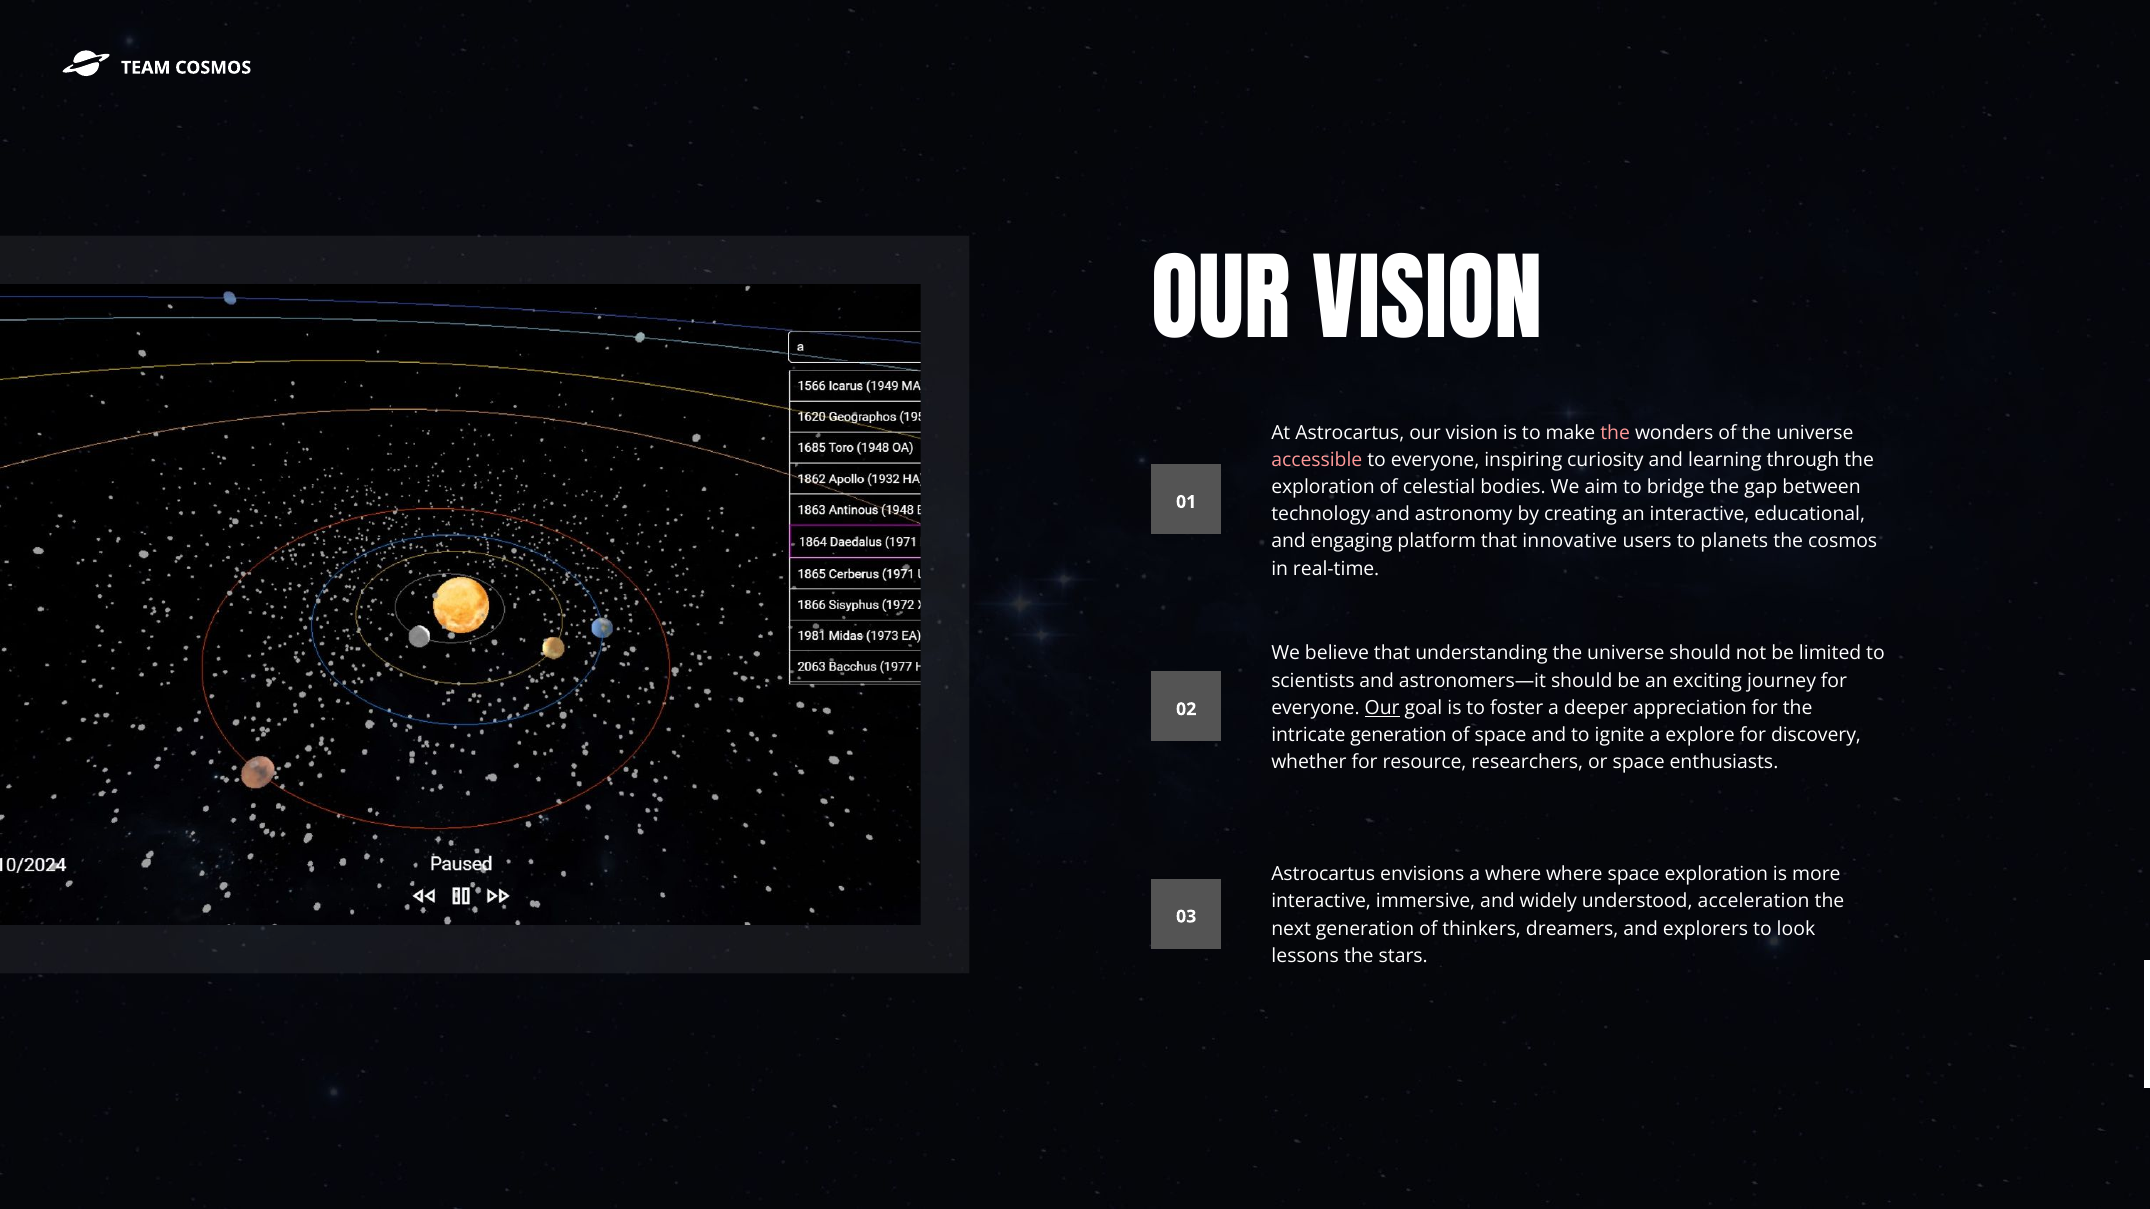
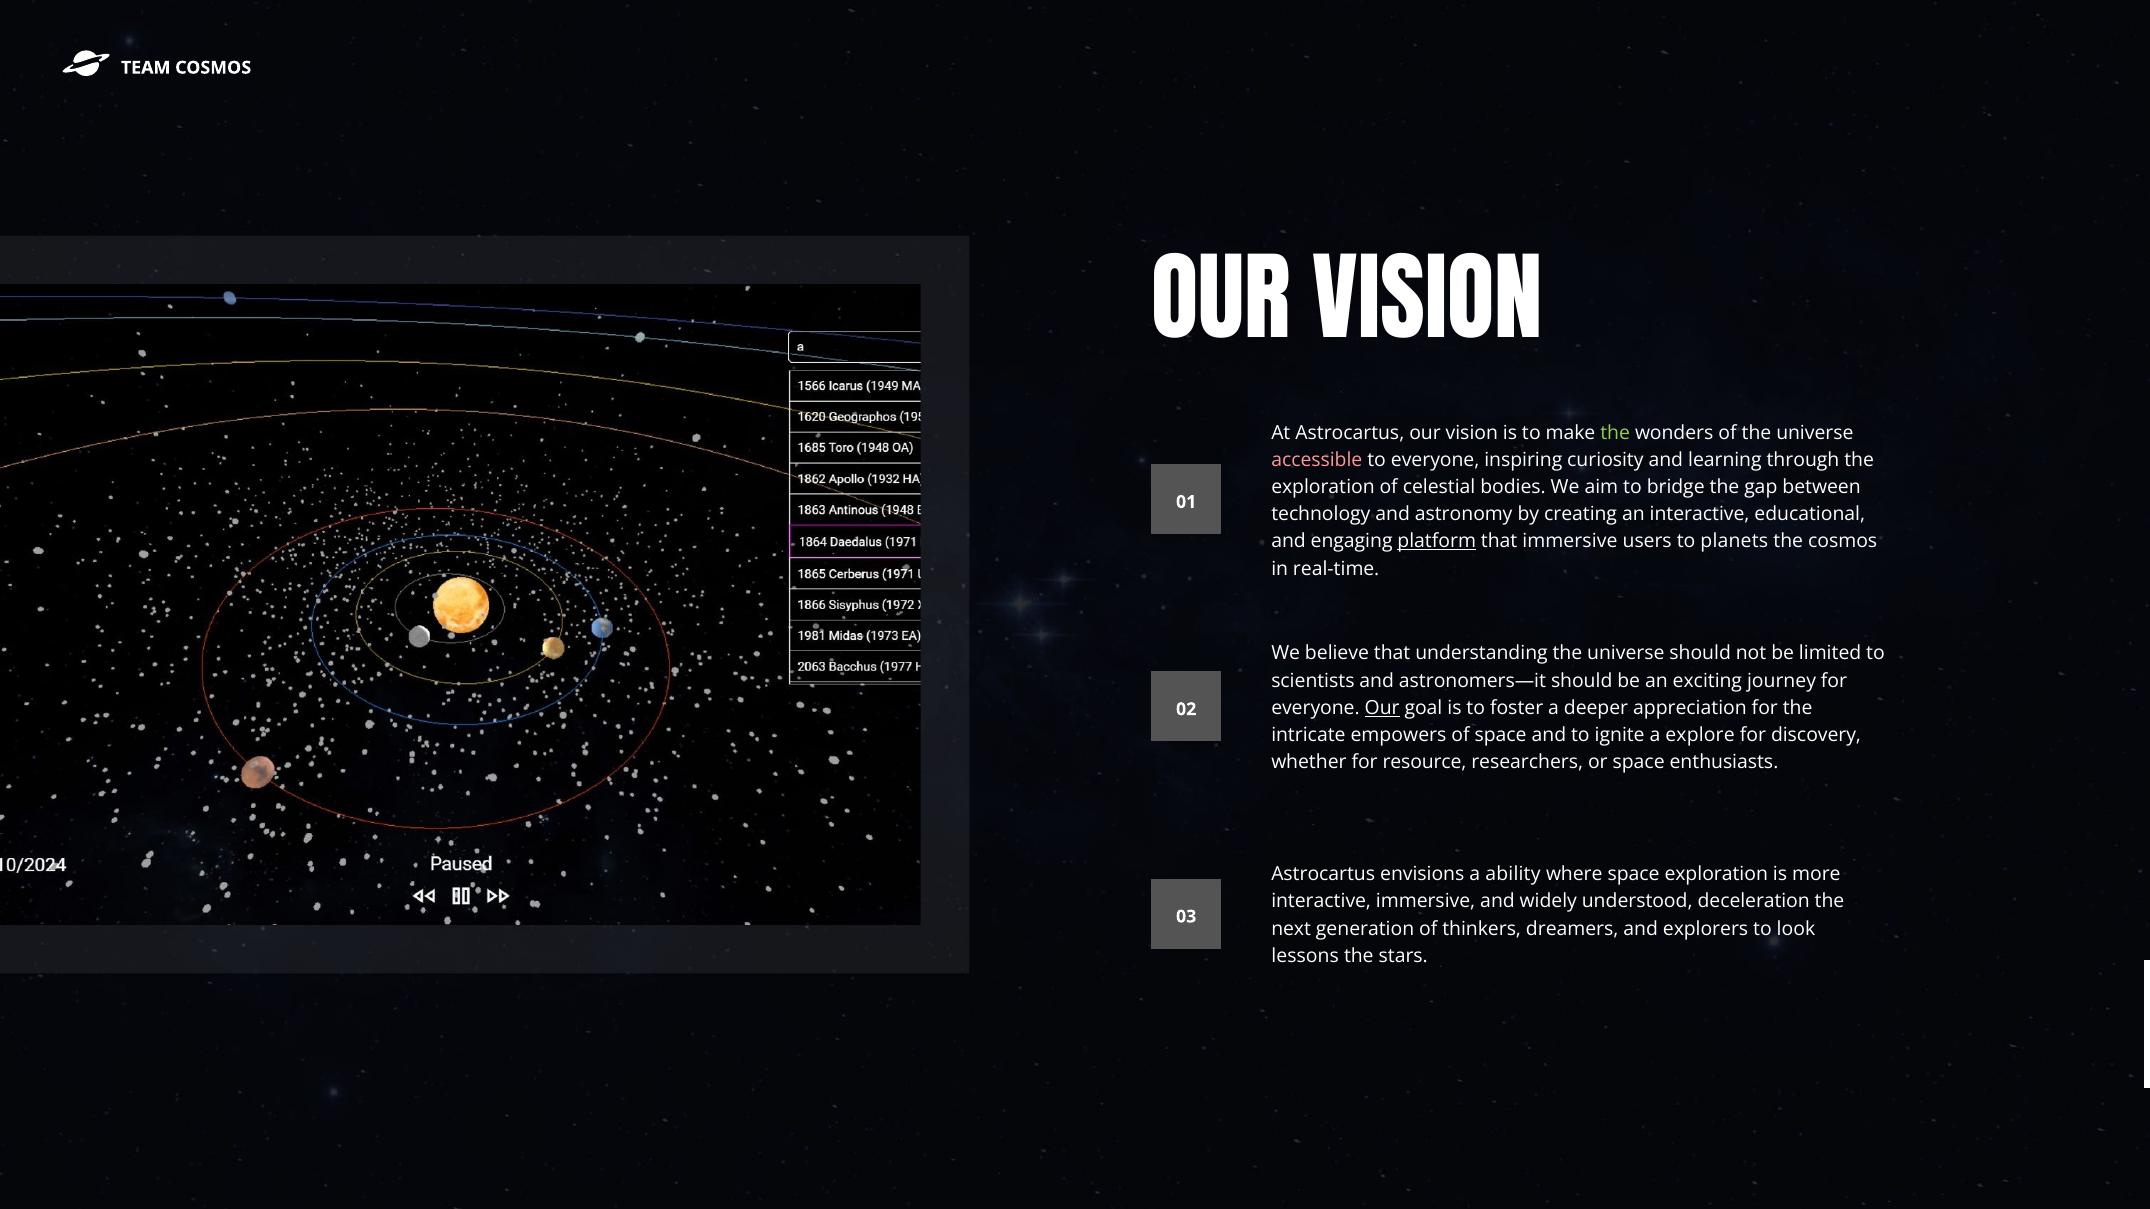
the at (1615, 433) colour: pink -> light green
platform underline: none -> present
that innovative: innovative -> immersive
intricate generation: generation -> empowers
a where: where -> ability
acceleration: acceleration -> deceleration
